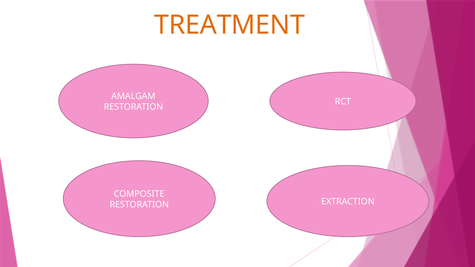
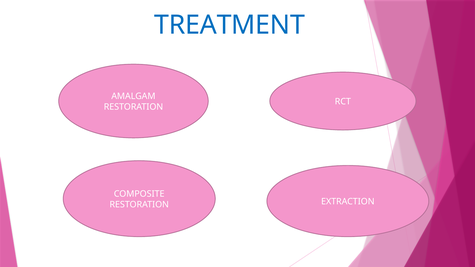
TREATMENT colour: orange -> blue
